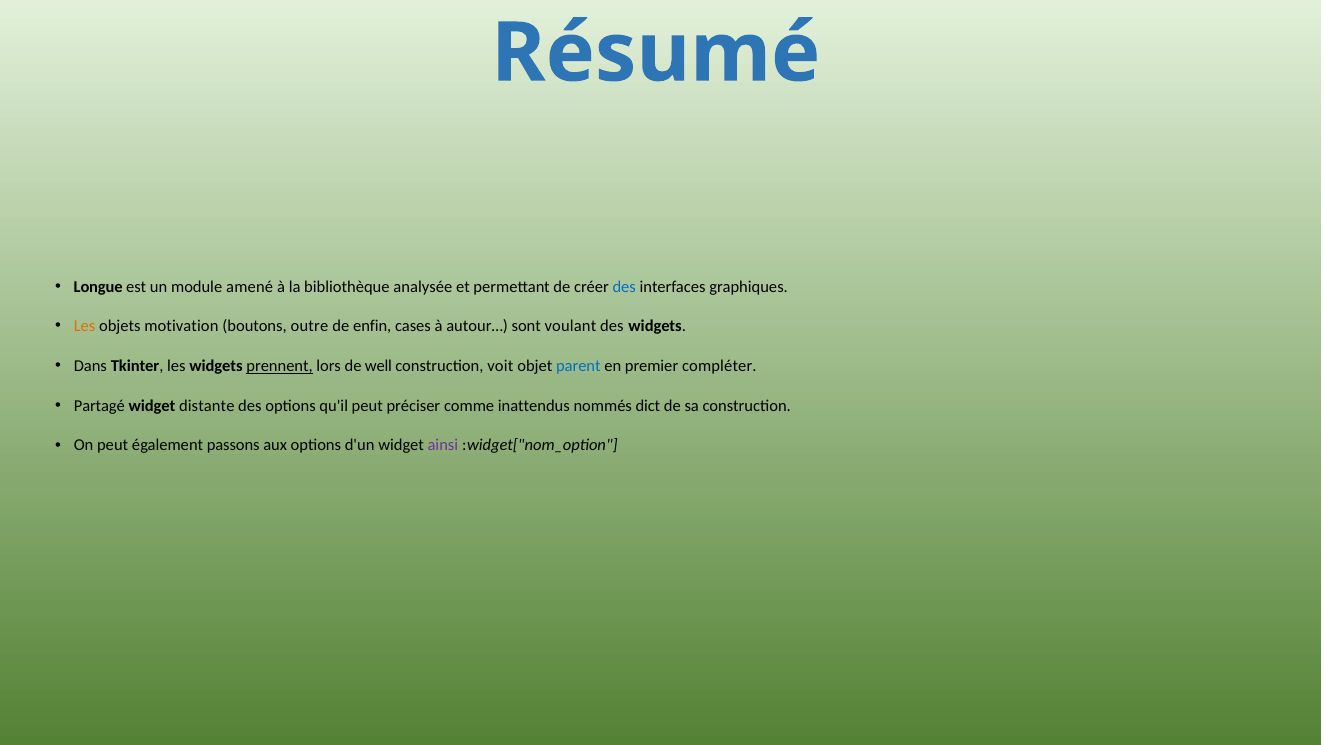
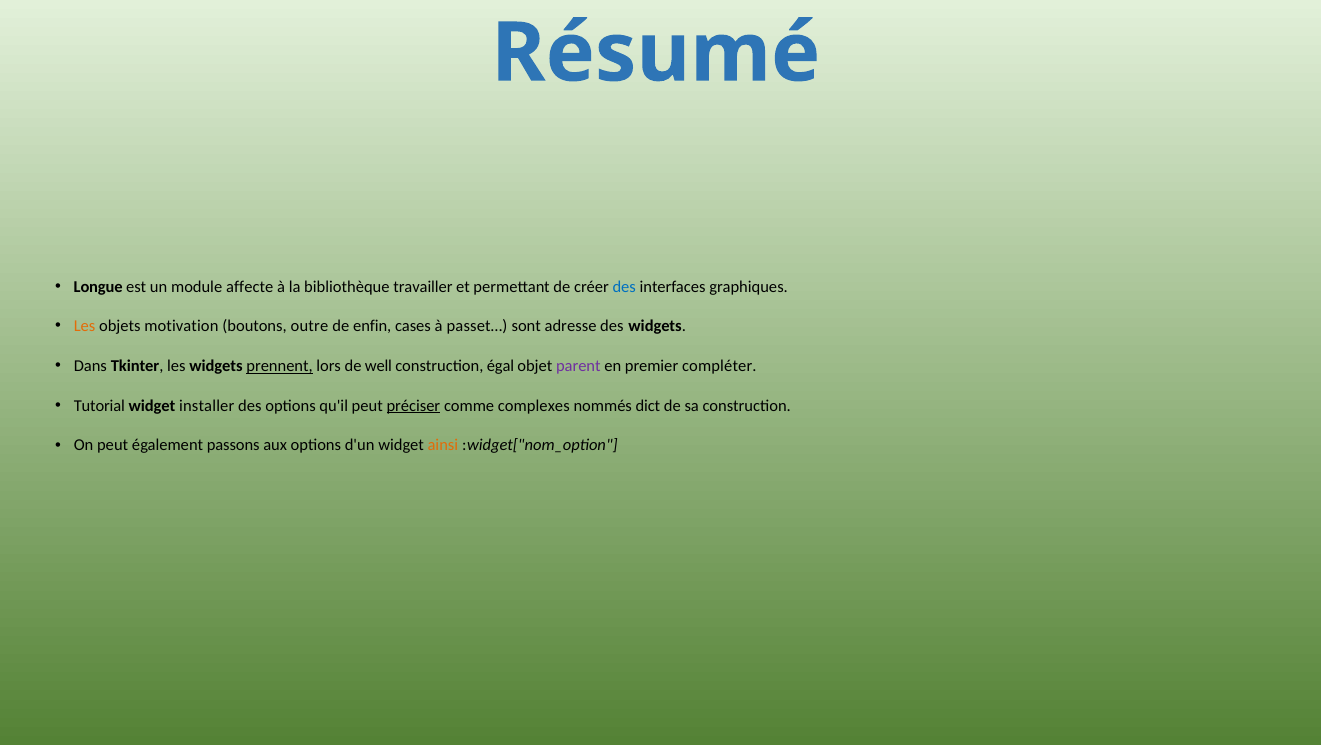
amené: amené -> affecte
analysée: analysée -> travailler
autour…: autour… -> passet…
voulant: voulant -> adresse
voit: voit -> égal
parent colour: blue -> purple
Partagé: Partagé -> Tutorial
distante: distante -> installer
préciser underline: none -> present
inattendus: inattendus -> complexes
ainsi colour: purple -> orange
